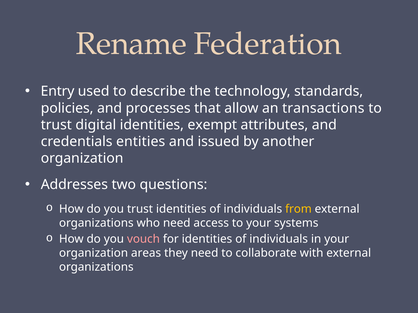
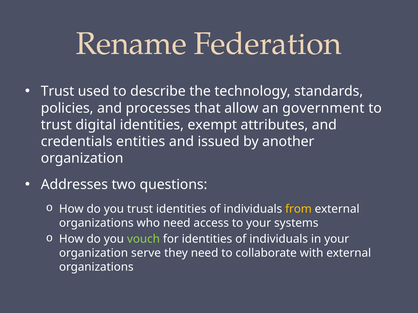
Entry at (58, 92): Entry -> Trust
transactions: transactions -> government
vouch colour: pink -> light green
areas: areas -> serve
